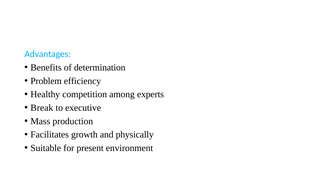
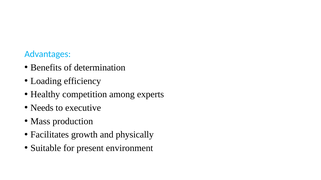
Problem: Problem -> Loading
Break: Break -> Needs
